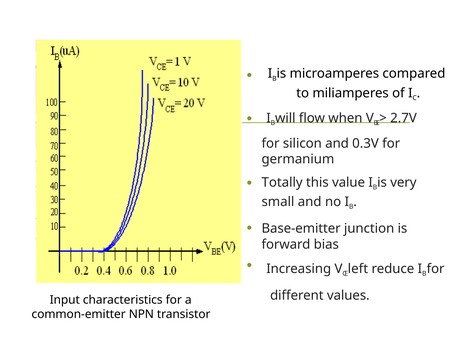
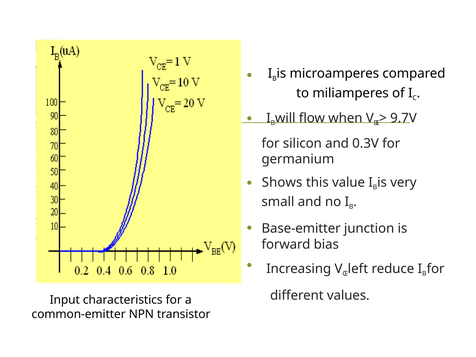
2.7V: 2.7V -> 9.7V
Totally: Totally -> Shows
